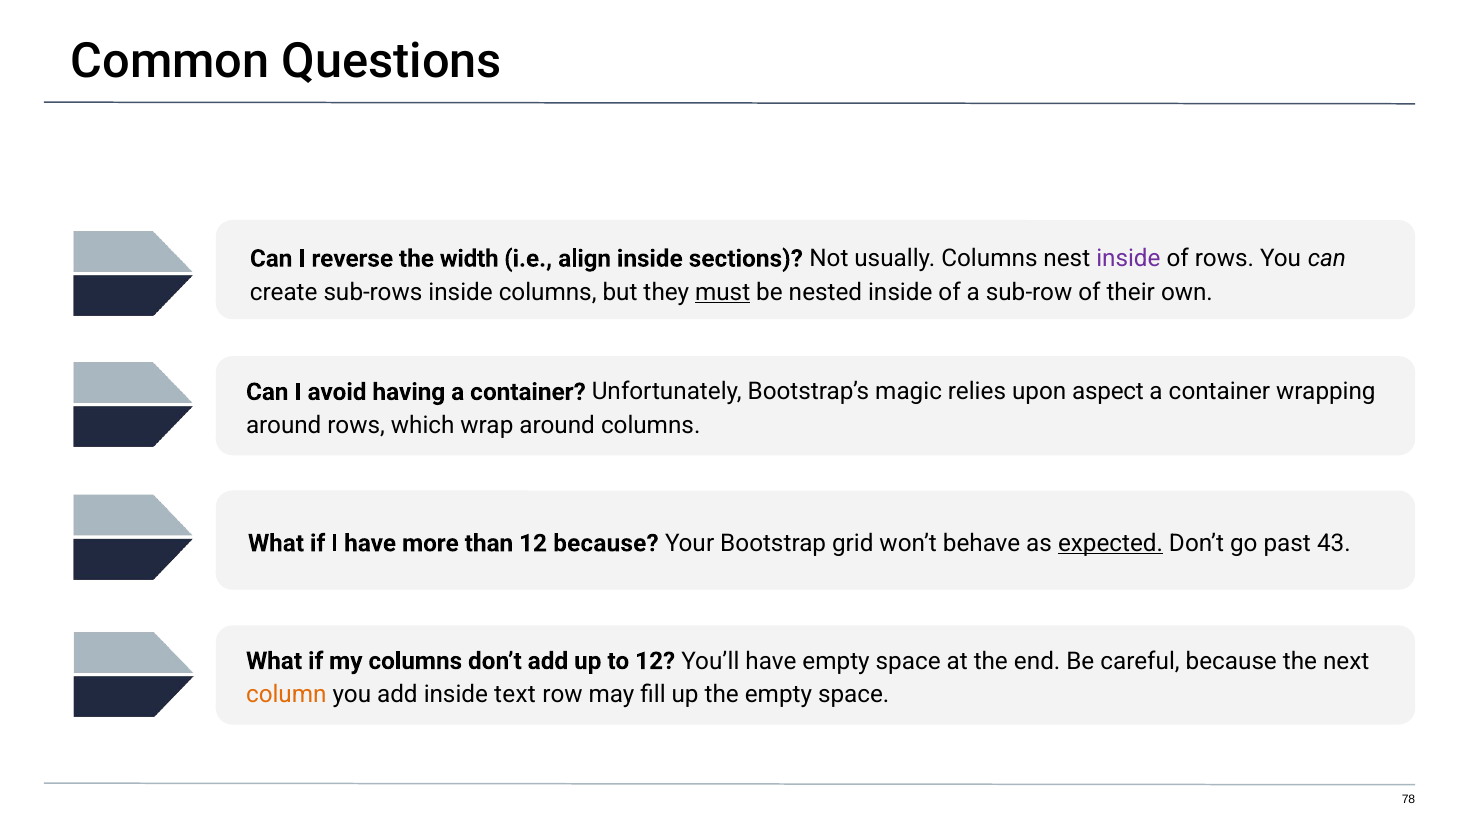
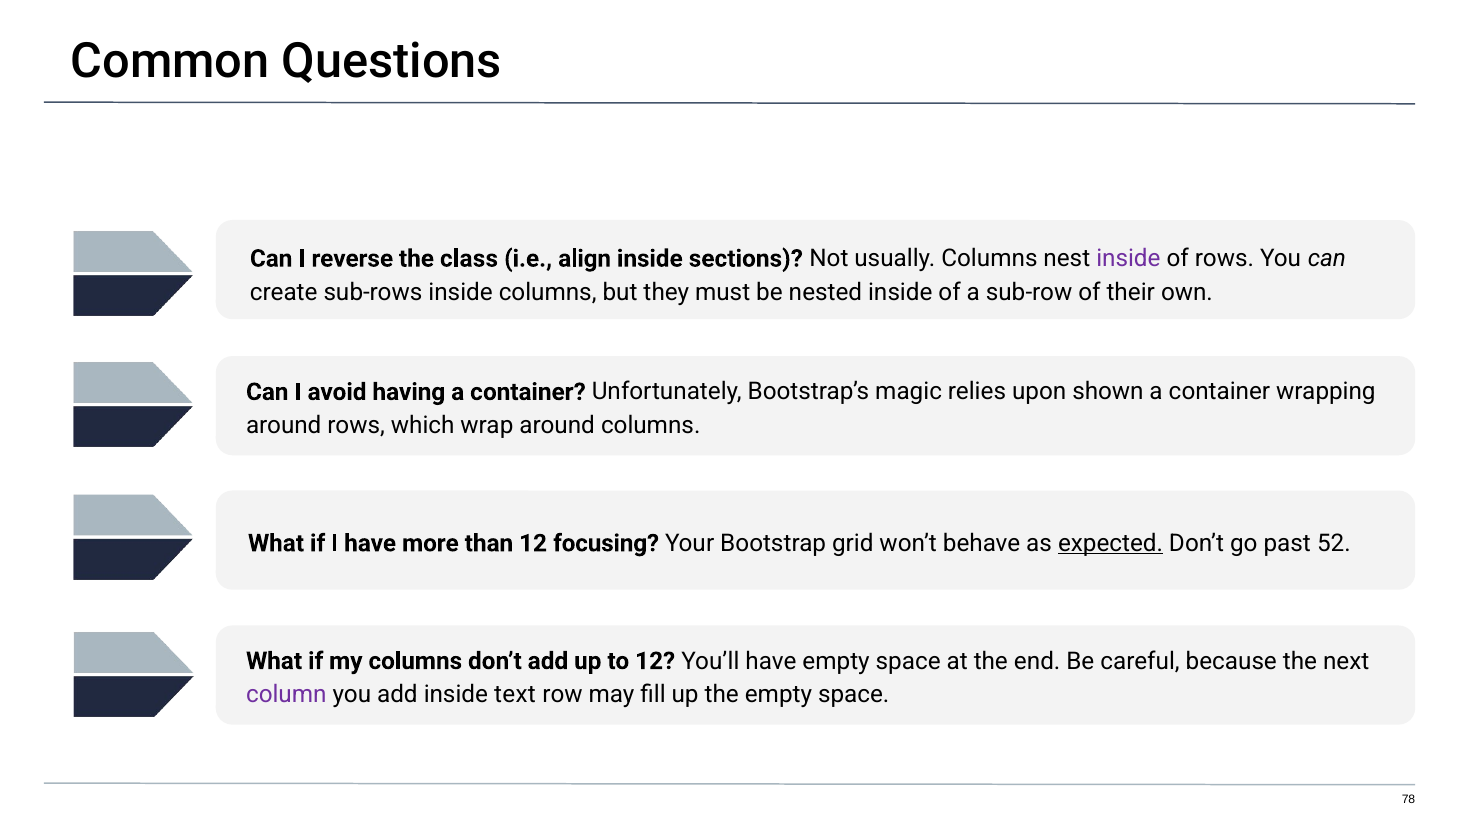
width: width -> class
must underline: present -> none
aspect: aspect -> shown
12 because: because -> focusing
43: 43 -> 52
column colour: orange -> purple
